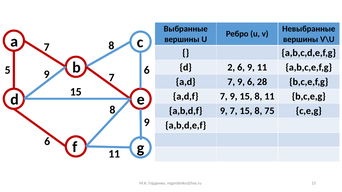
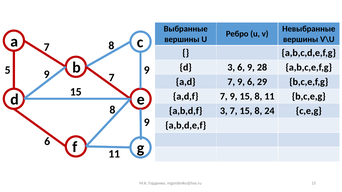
d 2: 2 -> 3
6 9 11: 11 -> 28
5 6: 6 -> 9
28: 28 -> 29
a,b,d,f 9: 9 -> 3
75: 75 -> 24
